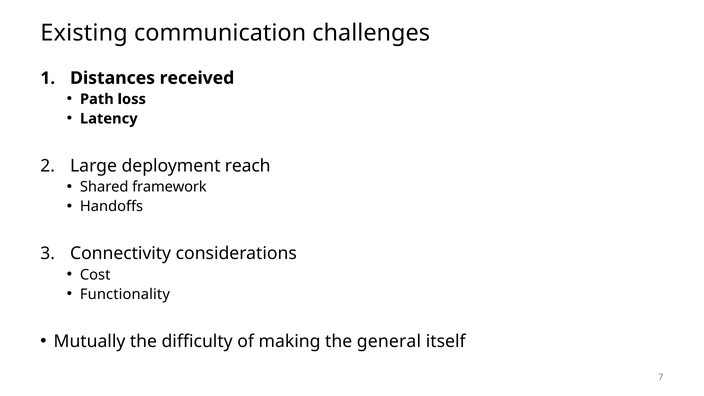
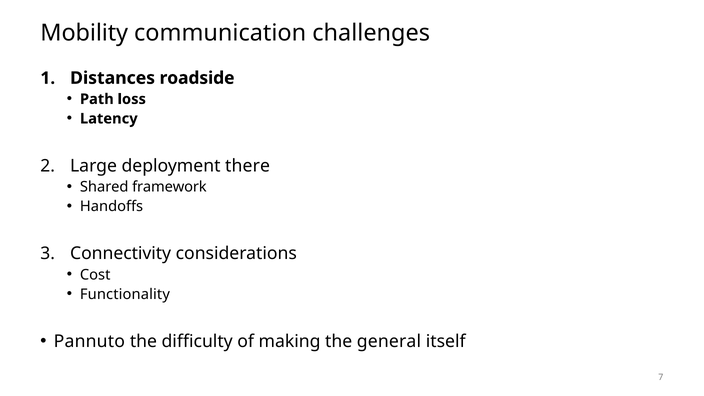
Existing: Existing -> Mobility
received: received -> roadside
reach: reach -> there
Mutually: Mutually -> Pannuto
